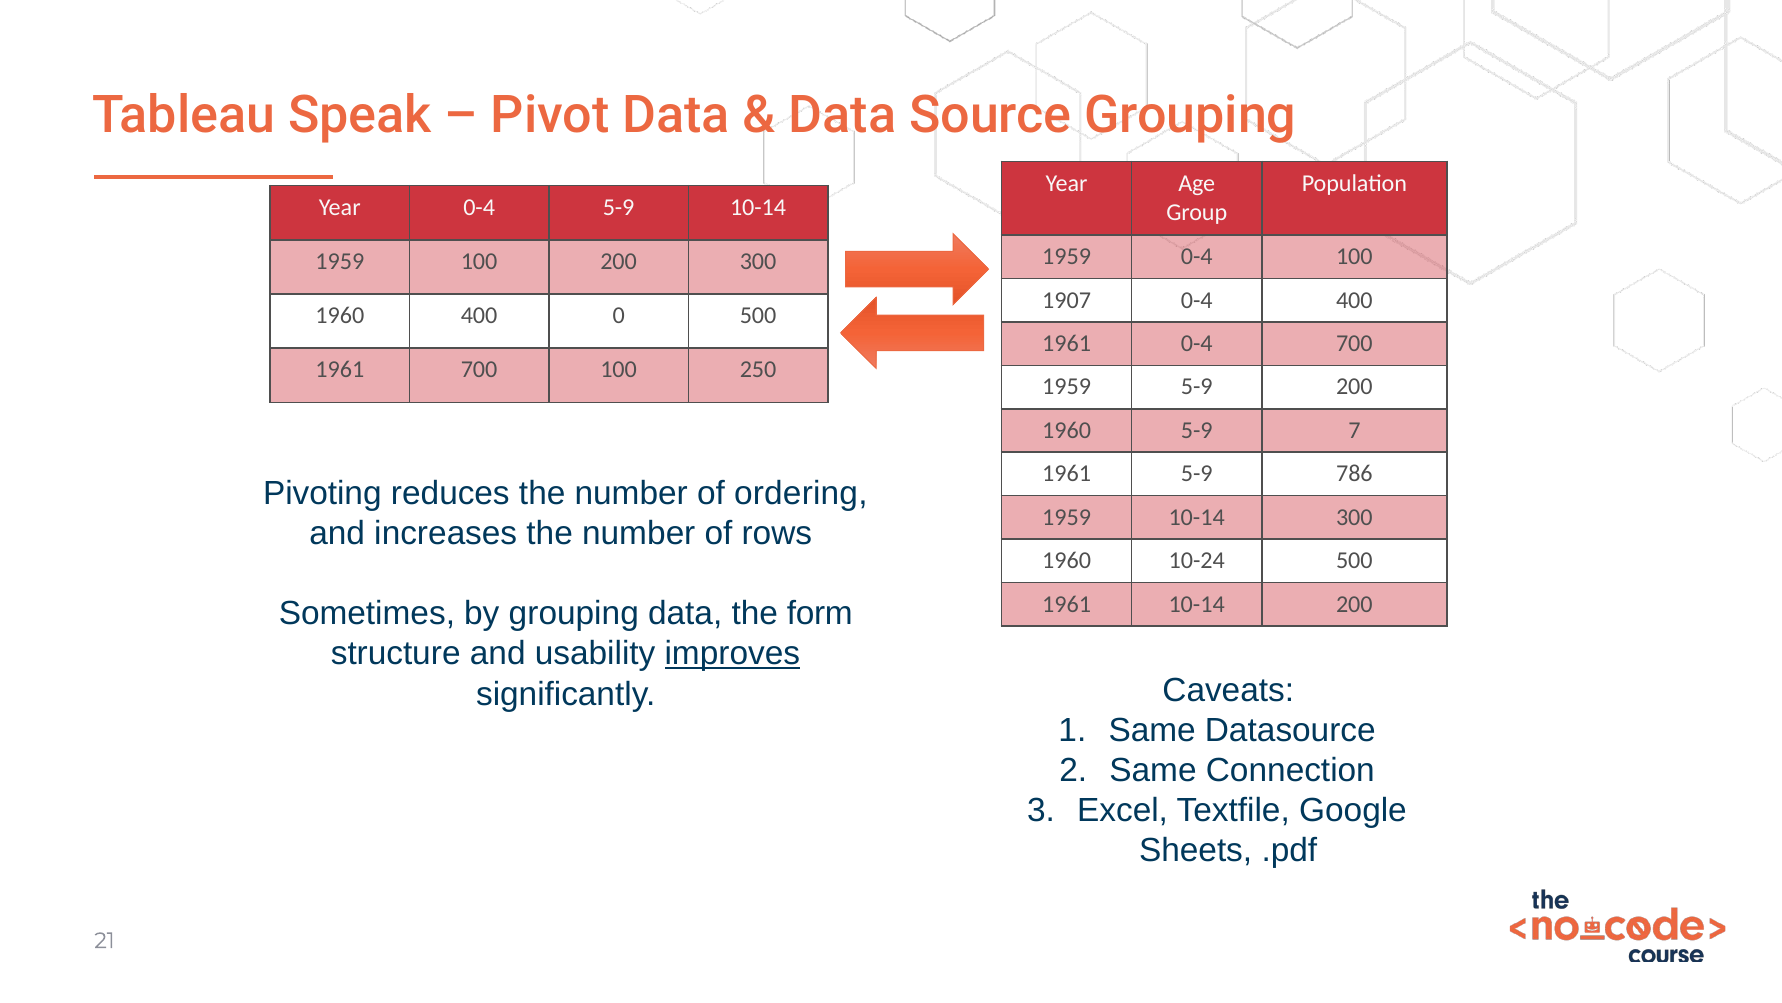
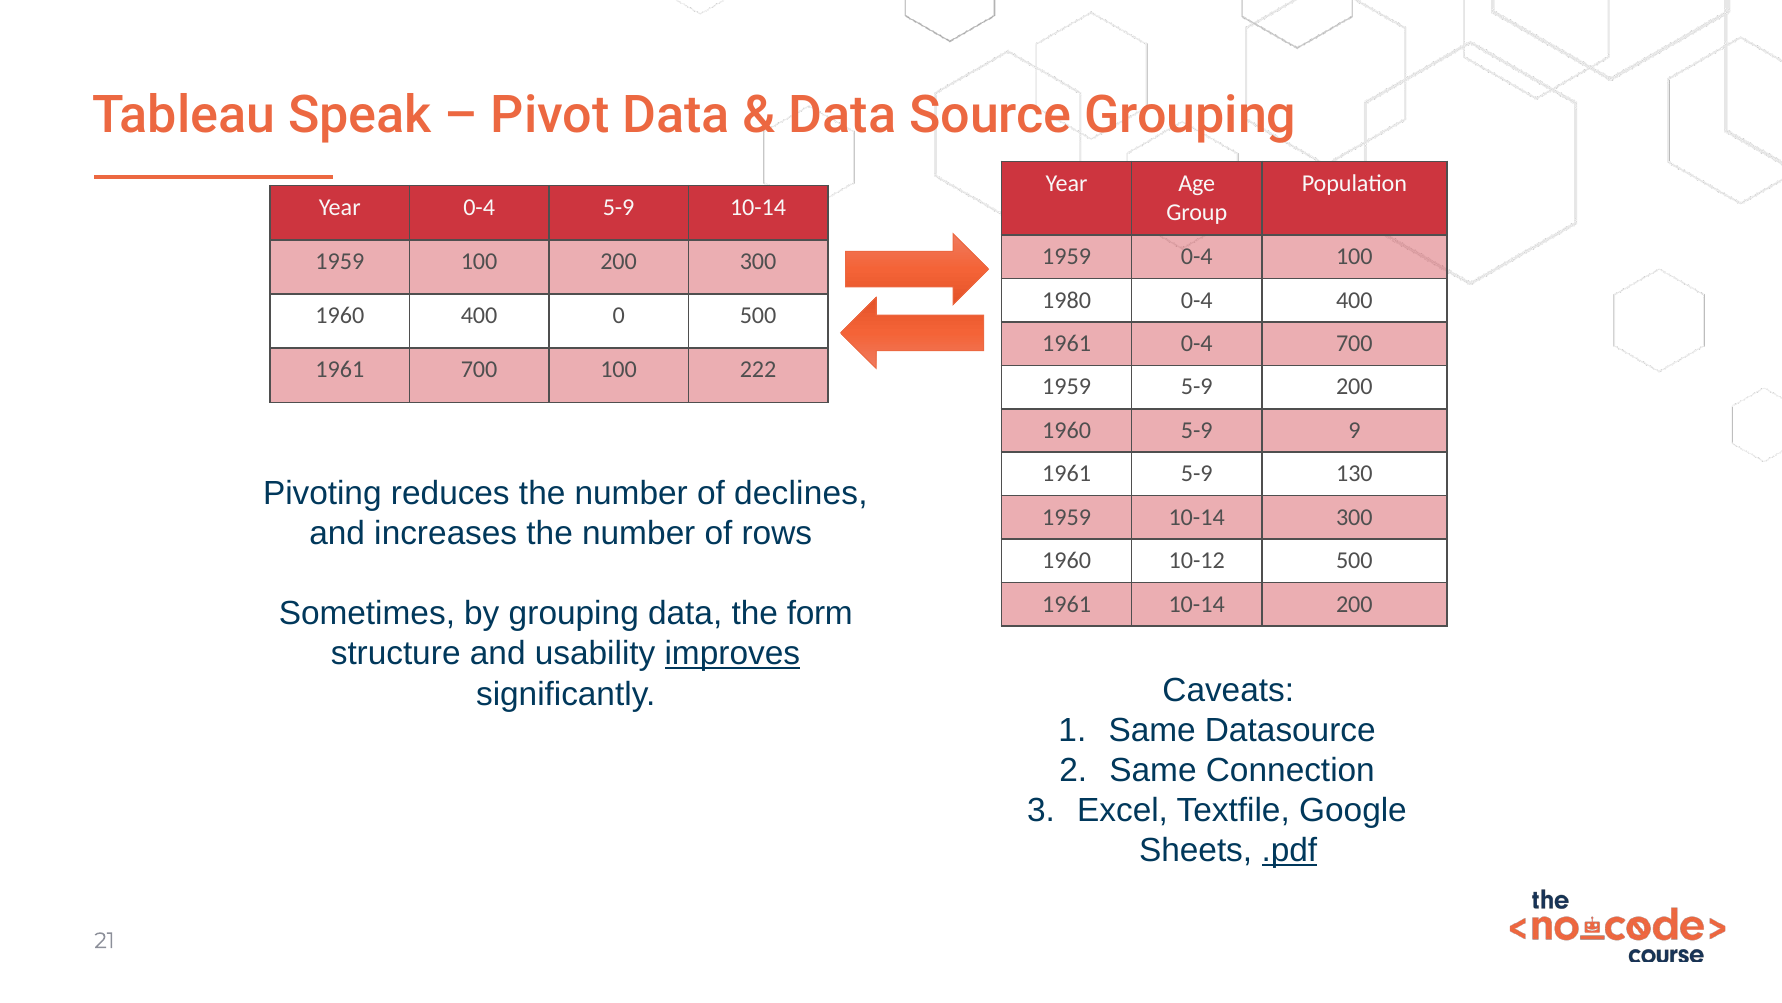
1907: 1907 -> 1980
250: 250 -> 222
7: 7 -> 9
786: 786 -> 130
ordering: ordering -> declines
10-24: 10-24 -> 10-12
.pdf underline: none -> present
